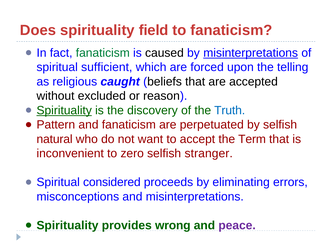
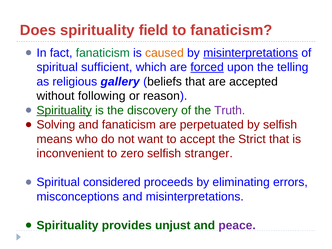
caused colour: black -> orange
forced underline: none -> present
caught: caught -> gallery
excluded: excluded -> following
Truth colour: blue -> purple
Pattern: Pattern -> Solving
natural: natural -> means
Term: Term -> Strict
wrong: wrong -> unjust
